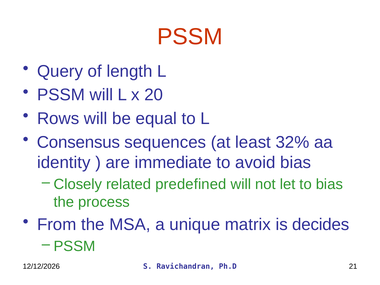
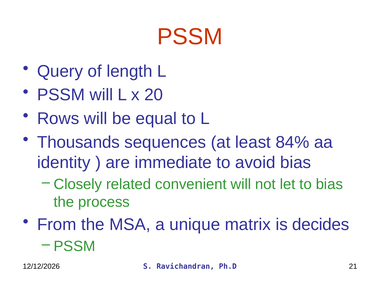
Consensus: Consensus -> Thousands
32%: 32% -> 84%
predefined: predefined -> convenient
